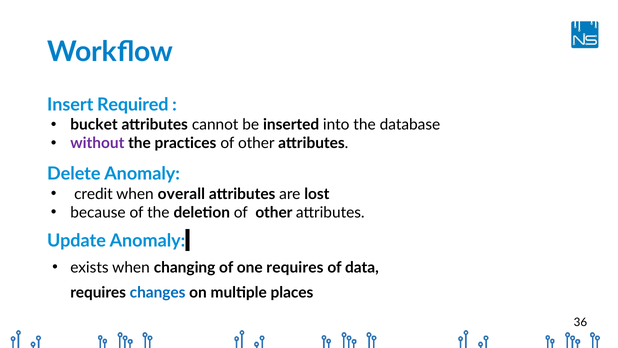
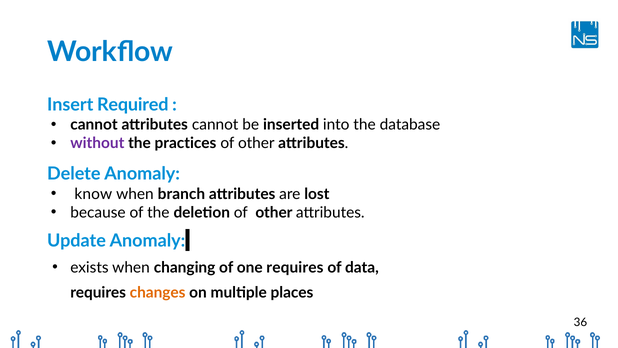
bucket at (94, 125): bucket -> cannot
credit: credit -> know
overall: overall -> branch
changes colour: blue -> orange
